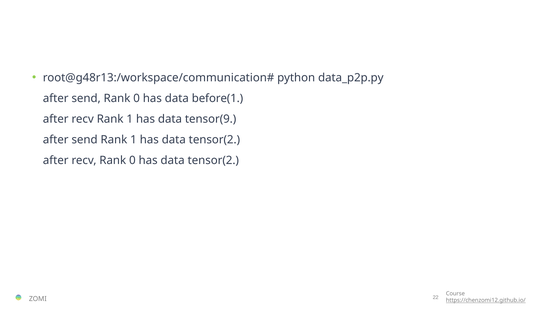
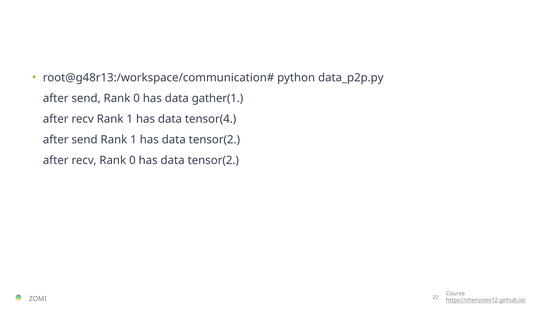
before(1: before(1 -> gather(1
tensor(9: tensor(9 -> tensor(4
